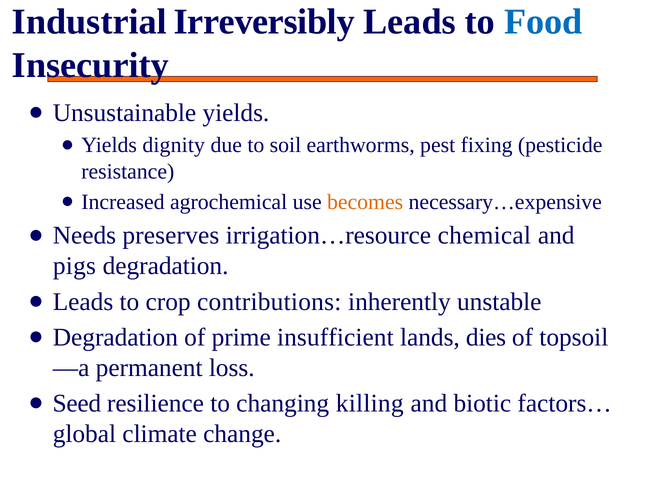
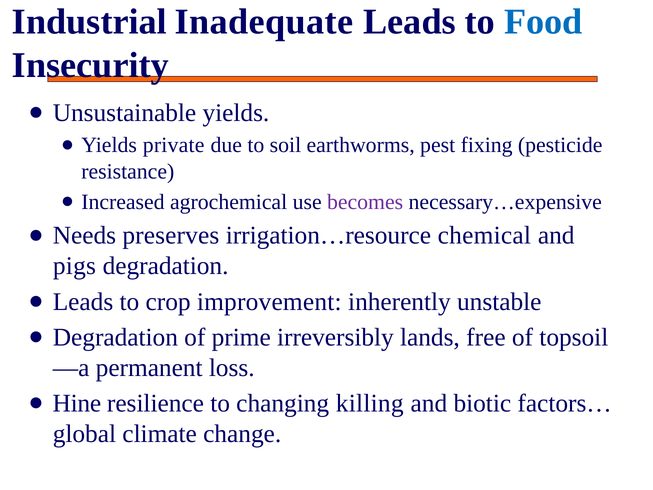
Irreversibly: Irreversibly -> Inadequate
dignity: dignity -> private
becomes colour: orange -> purple
contributions: contributions -> improvement
insufficient: insufficient -> irreversibly
dies: dies -> free
Seed: Seed -> Hine
